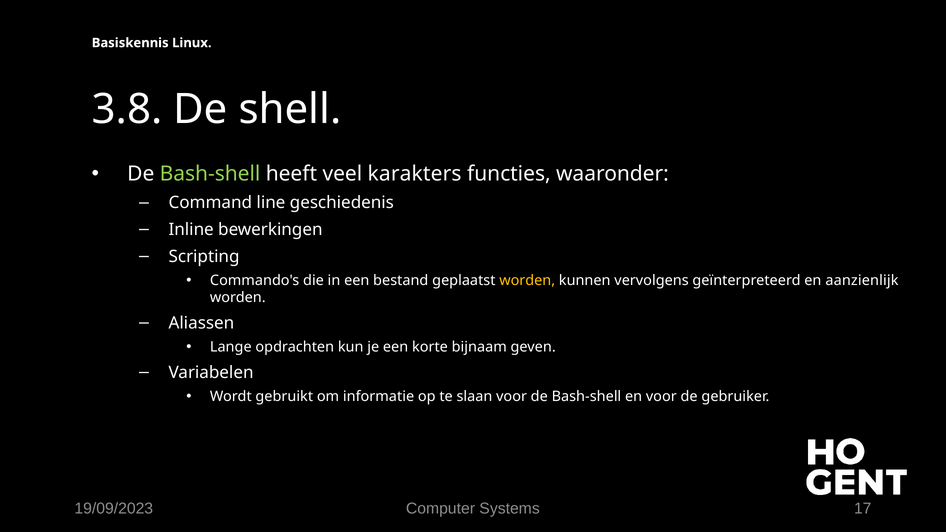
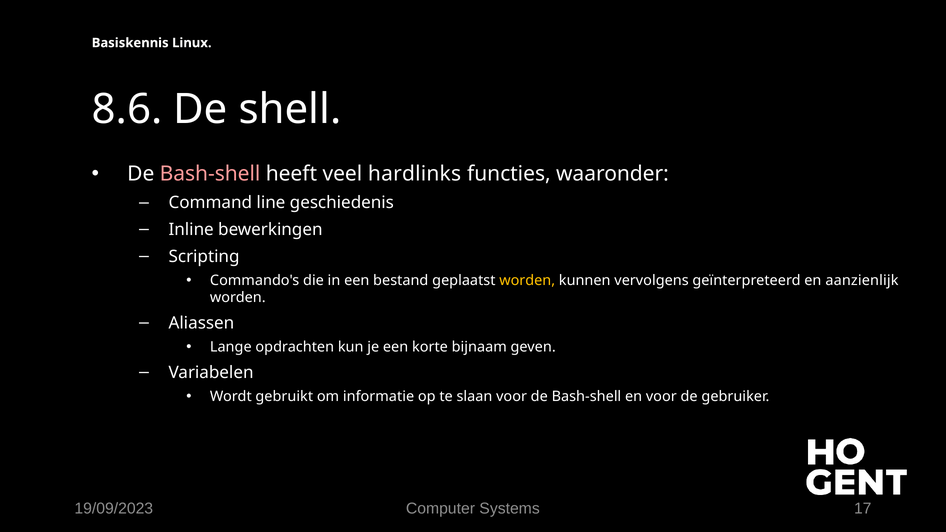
3.8: 3.8 -> 8.6
Bash-shell at (210, 174) colour: light green -> pink
karakters: karakters -> hardlinks
